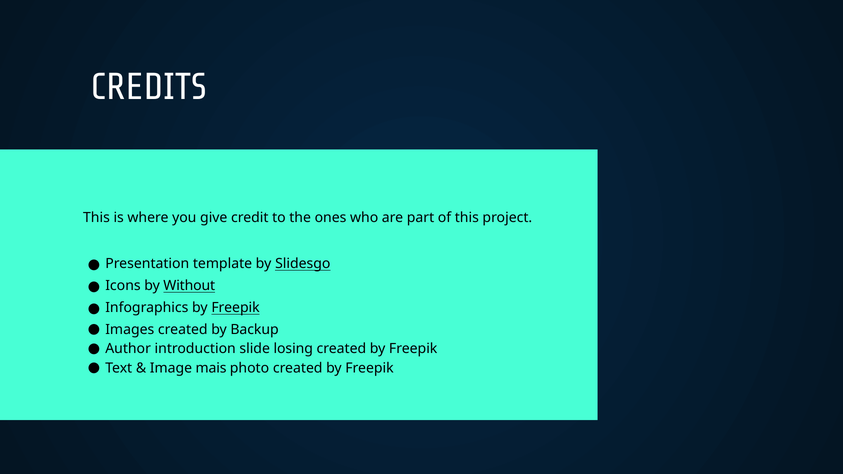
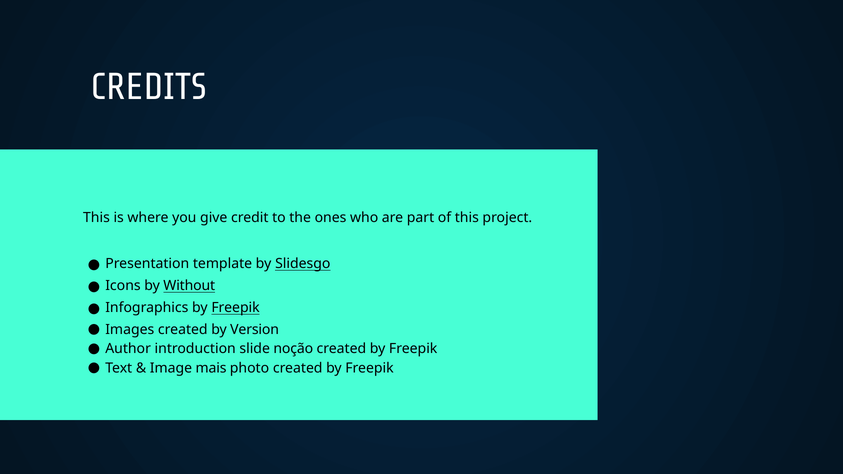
Backup: Backup -> Version
losing: losing -> noção
